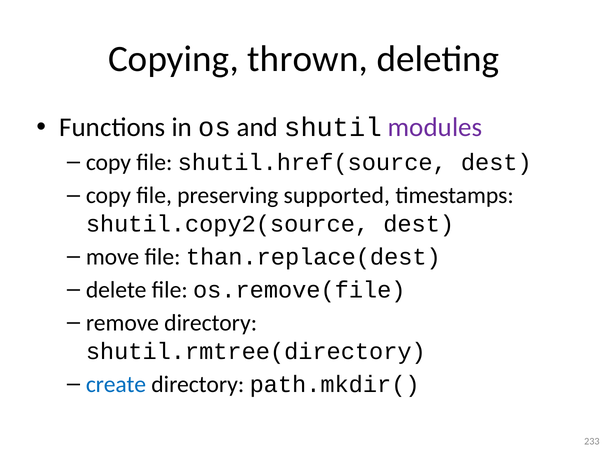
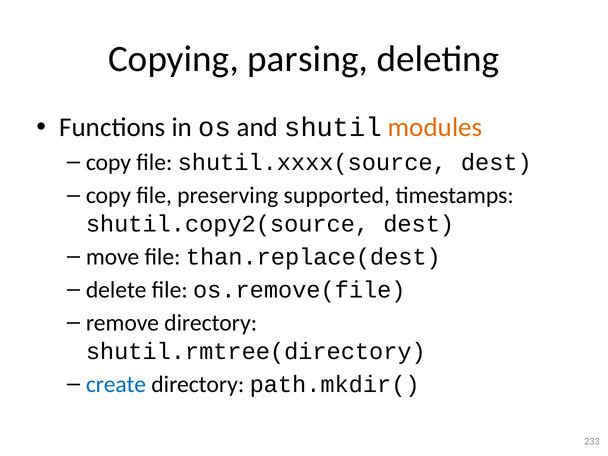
thrown: thrown -> parsing
modules colour: purple -> orange
shutil.href(source: shutil.href(source -> shutil.xxxx(source
